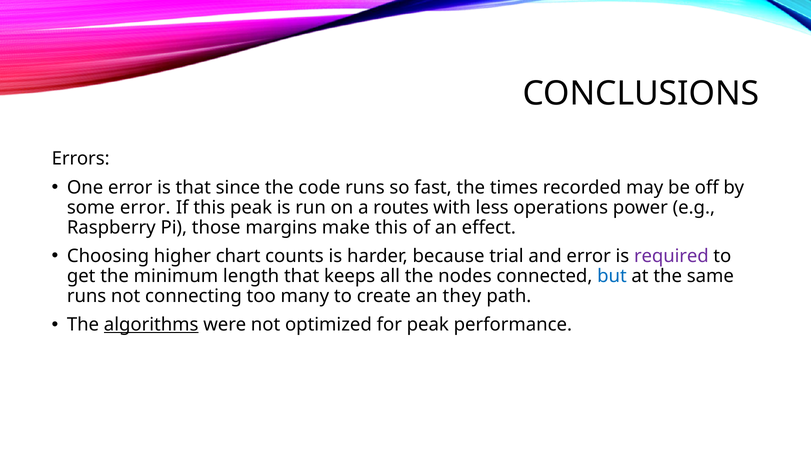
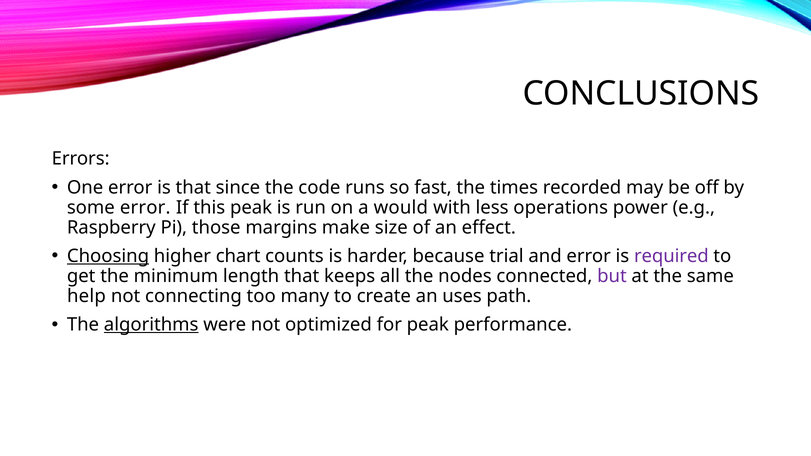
routes: routes -> would
make this: this -> size
Choosing underline: none -> present
but colour: blue -> purple
runs at (87, 296): runs -> help
they: they -> uses
